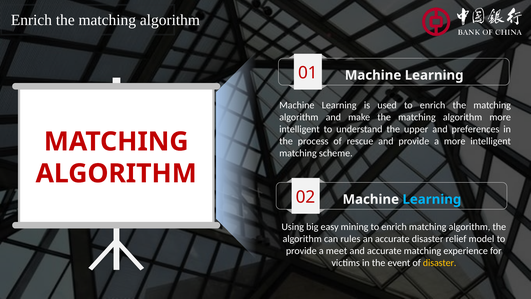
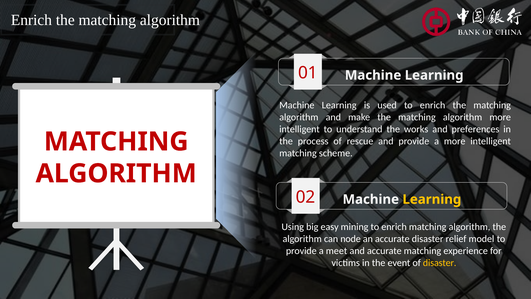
upper: upper -> works
Learning at (432, 199) colour: light blue -> yellow
rules: rules -> node
